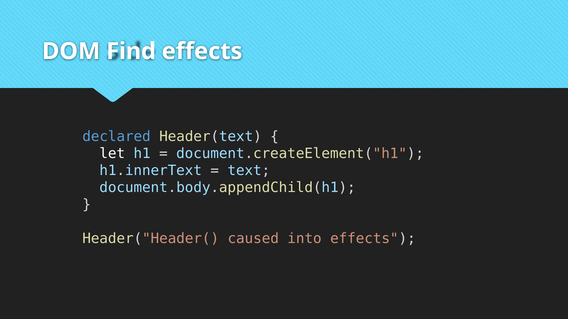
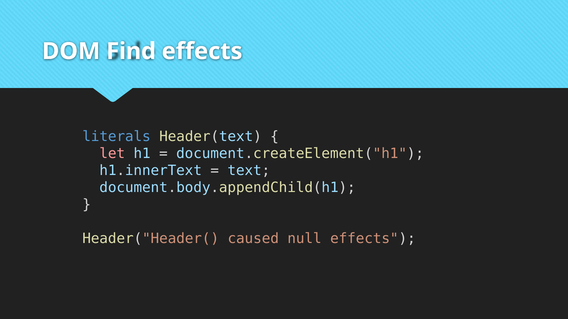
declared: declared -> literals
let colour: white -> pink
into: into -> null
